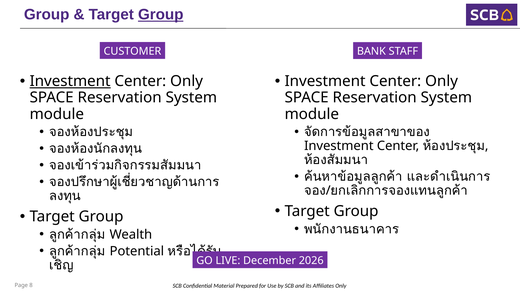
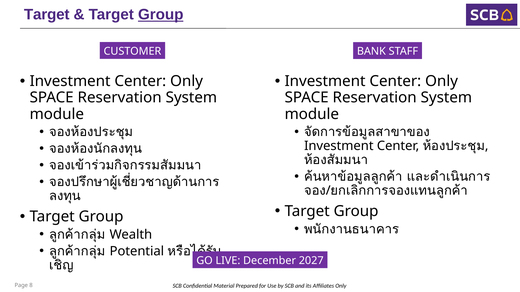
Group at (47, 15): Group -> Target
Investment at (70, 81) underline: present -> none
2026: 2026 -> 2027
